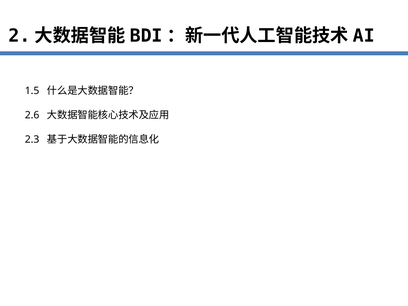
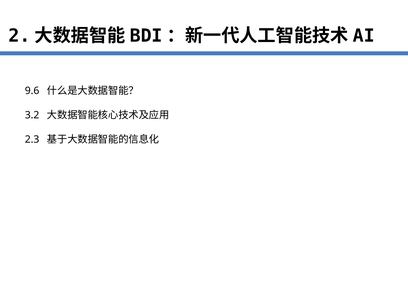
1.5: 1.5 -> 9.6
2.6: 2.6 -> 3.2
